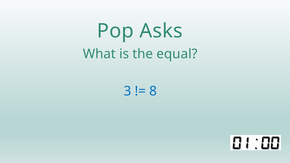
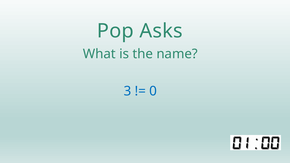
equal: equal -> name
8: 8 -> 0
